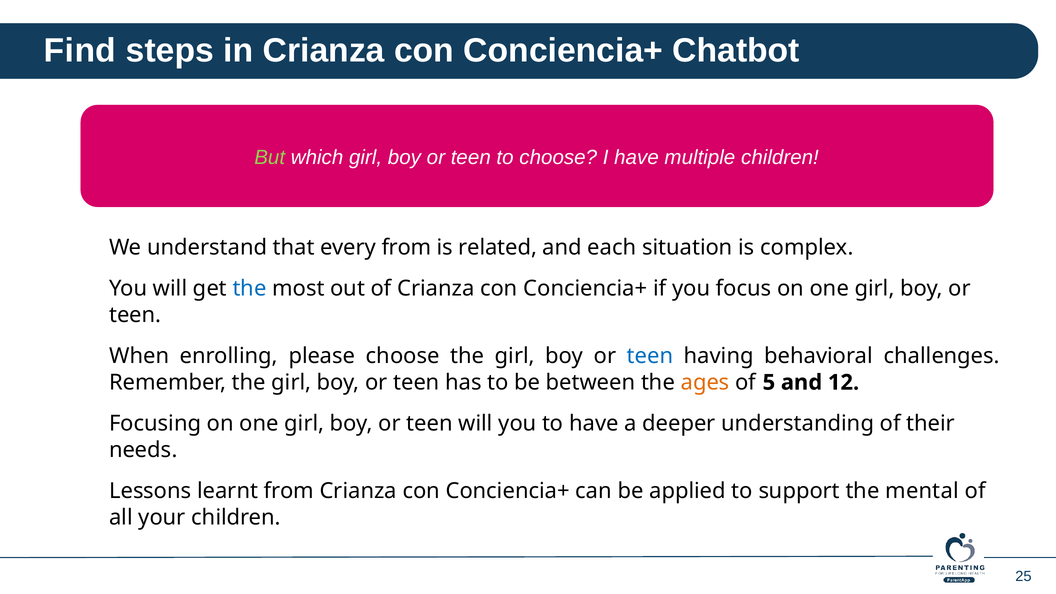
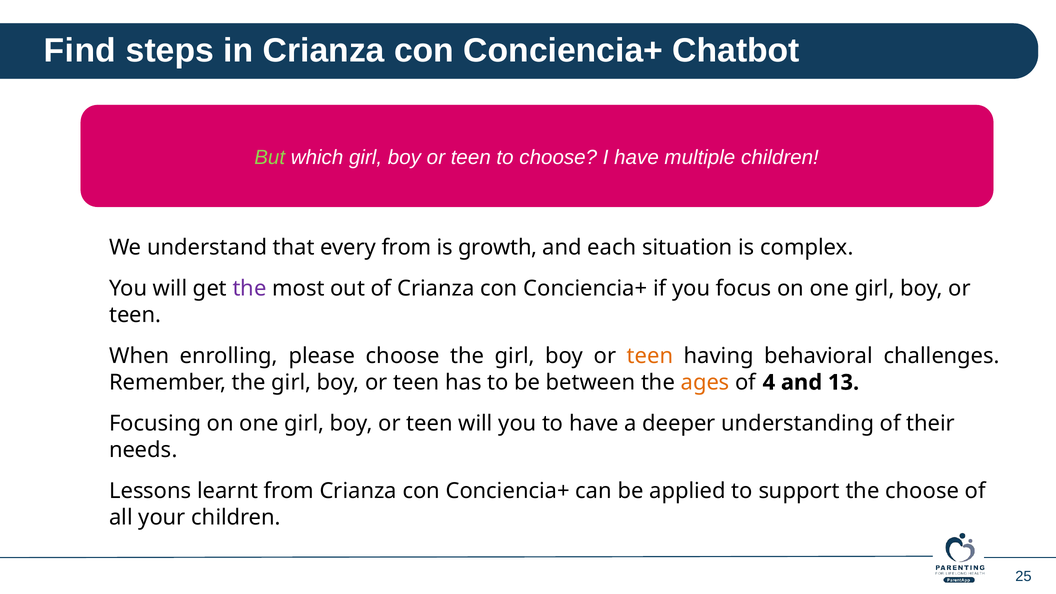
related: related -> growth
the at (249, 289) colour: blue -> purple
teen at (650, 356) colour: blue -> orange
5: 5 -> 4
12: 12 -> 13
the mental: mental -> choose
